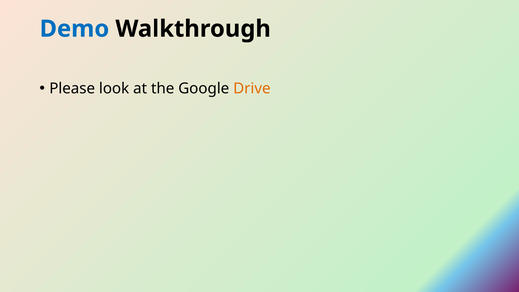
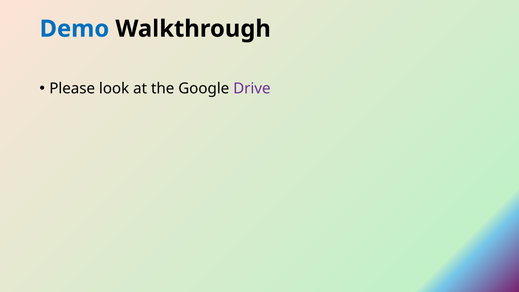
Drive colour: orange -> purple
